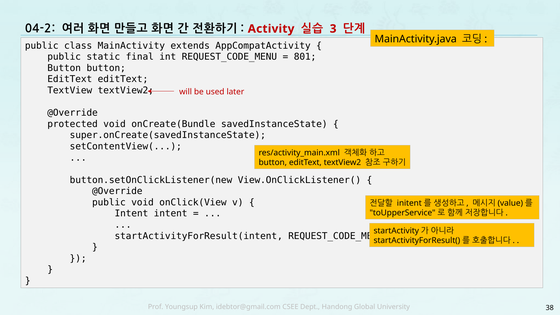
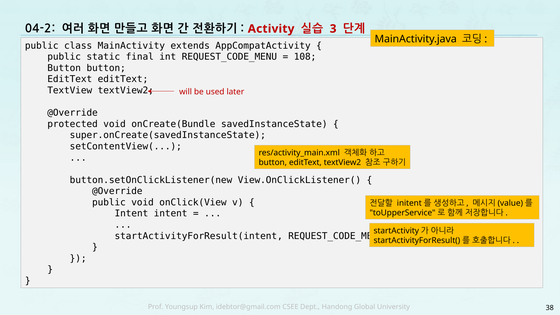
801: 801 -> 108
